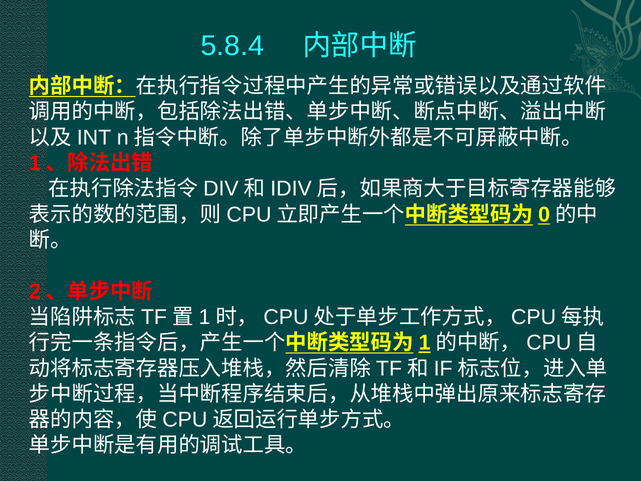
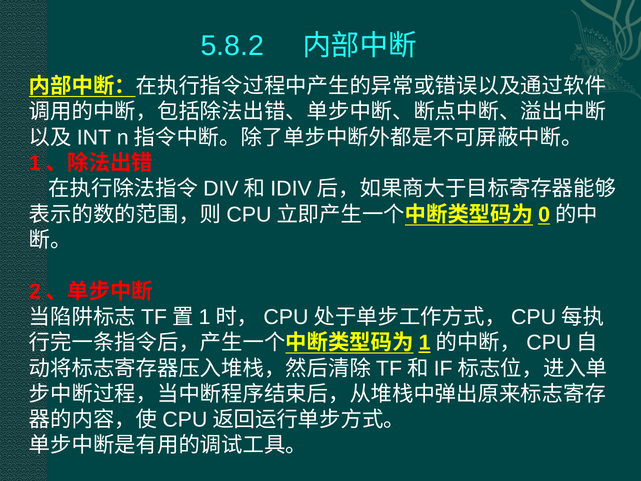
5.8.4: 5.8.4 -> 5.8.2
